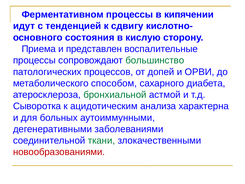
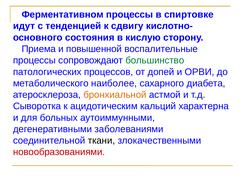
кипячении: кипячении -> спиртовке
представлен: представлен -> повышенной
способом: способом -> наиболее
бронхиальной colour: green -> orange
анализа: анализа -> кальций
ткани colour: green -> black
